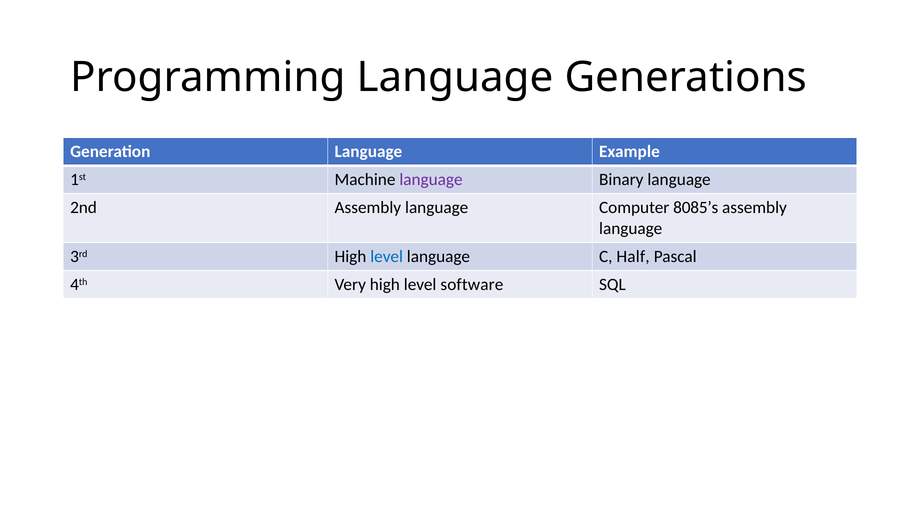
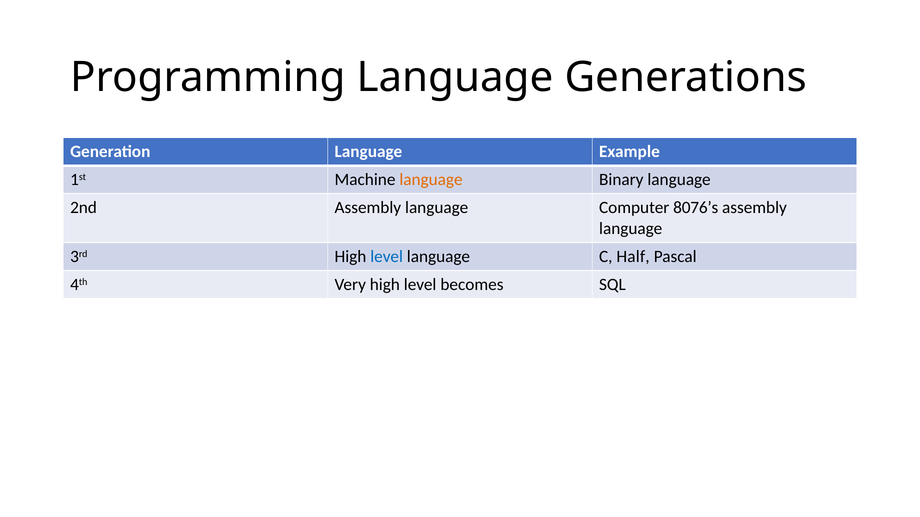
language at (431, 180) colour: purple -> orange
8085’s: 8085’s -> 8076’s
software: software -> becomes
